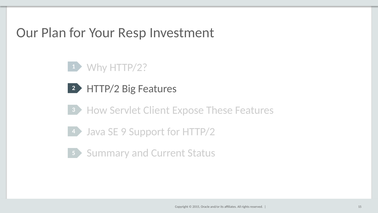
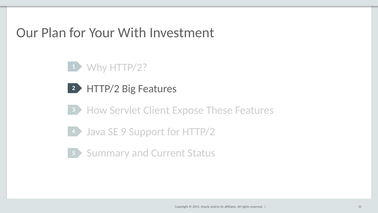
Resp: Resp -> With
